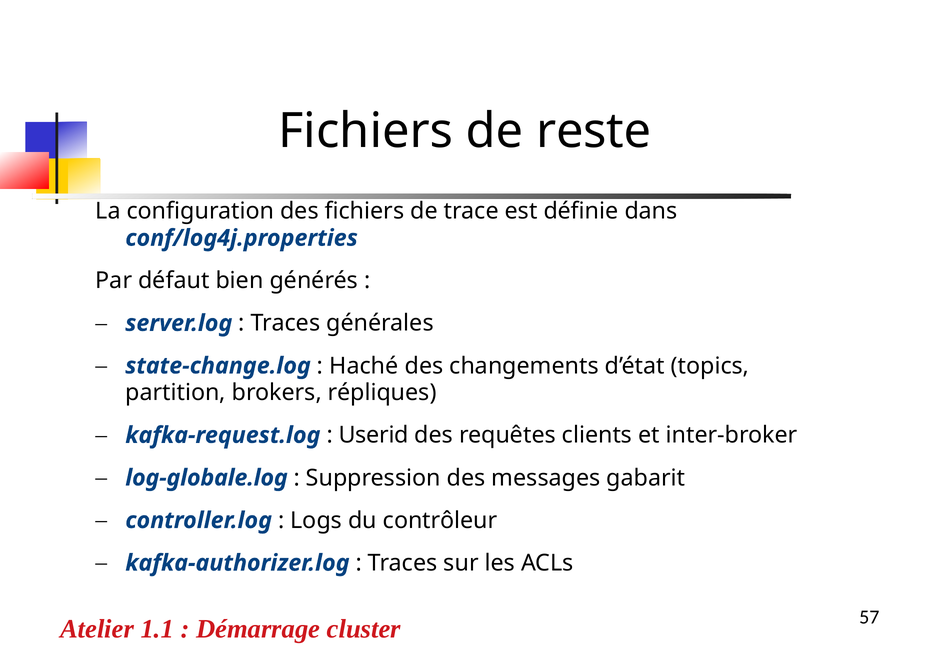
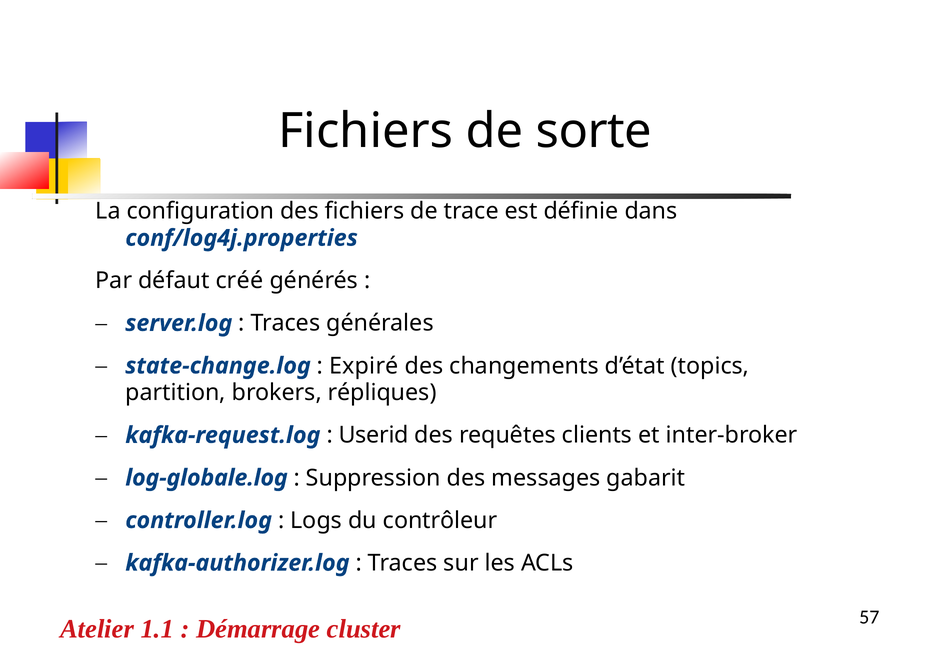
reste: reste -> sorte
bien: bien -> créé
Haché: Haché -> Expiré
